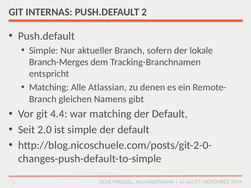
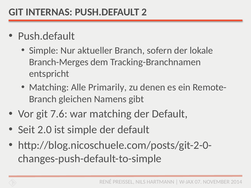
Atlassian: Atlassian -> Primarily
4.4: 4.4 -> 7.6
